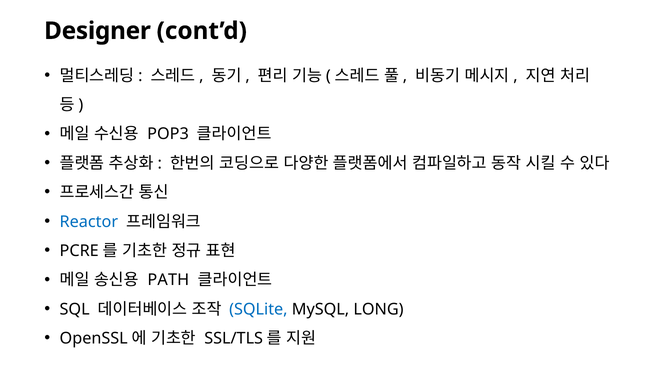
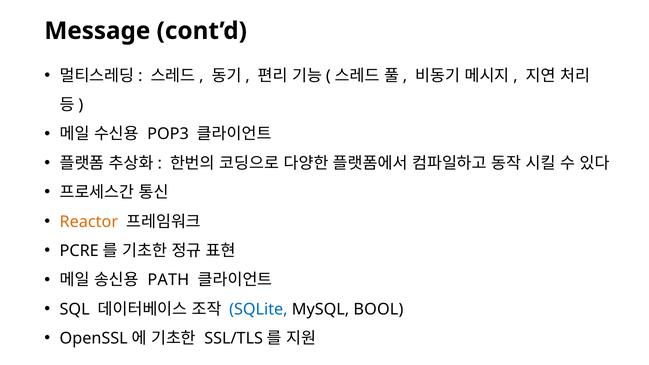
Designer: Designer -> Message
Reactor colour: blue -> orange
LONG: LONG -> BOOL
